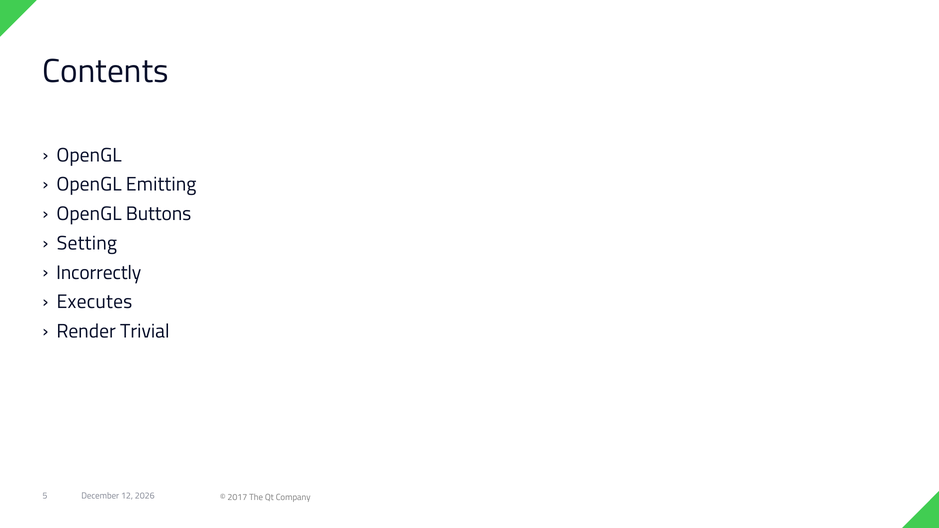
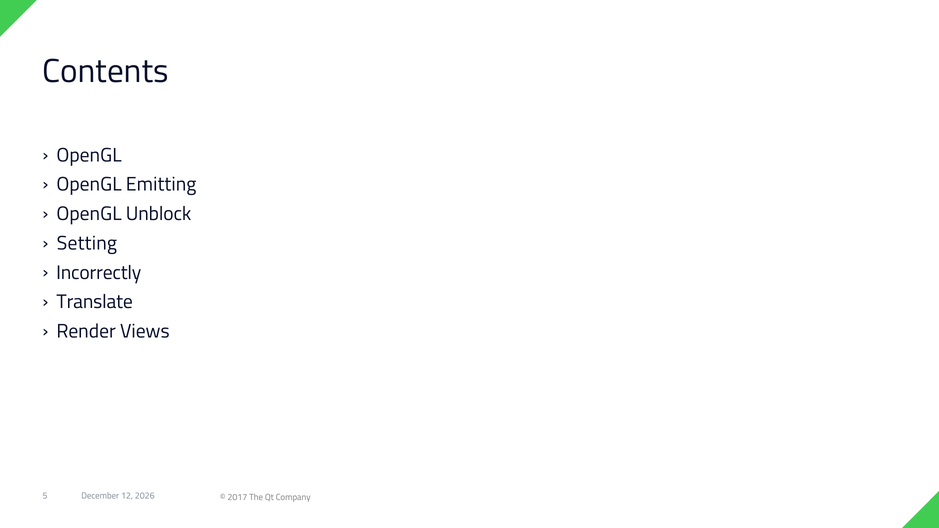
Buttons: Buttons -> Unblock
Executes: Executes -> Translate
Trivial: Trivial -> Views
